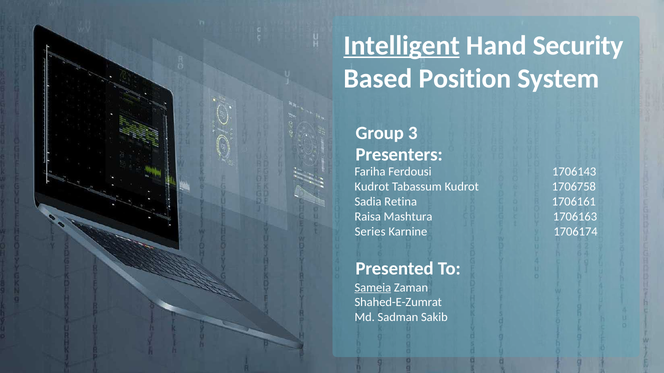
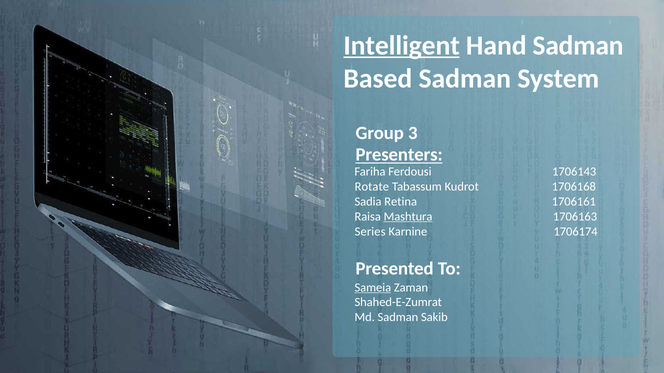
Hand Security: Security -> Sadman
Based Position: Position -> Sadman
Presenters underline: none -> present
Kudrot at (372, 187): Kudrot -> Rotate
1706758: 1706758 -> 1706168
Mashtura underline: none -> present
